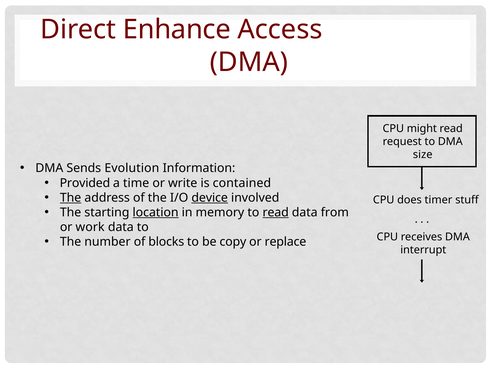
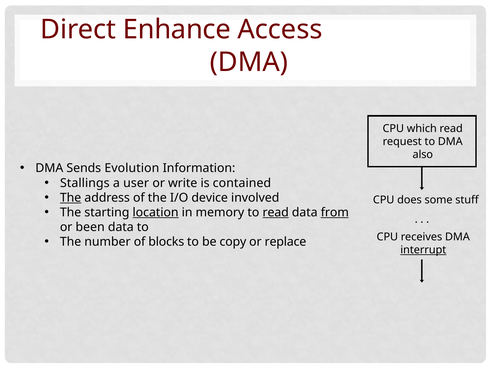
might: might -> which
size: size -> also
Provided: Provided -> Stallings
time: time -> user
device underline: present -> none
timer: timer -> some
from underline: none -> present
work: work -> been
interrupt underline: none -> present
